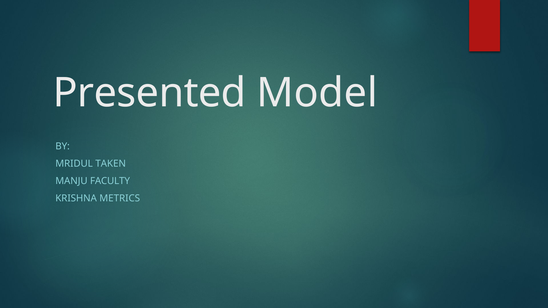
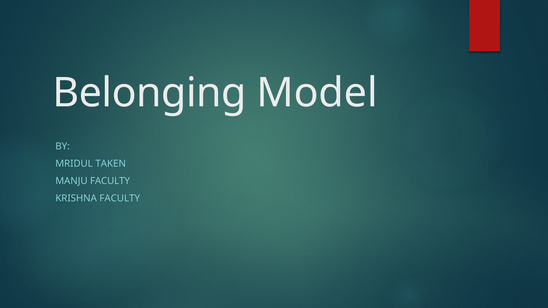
Presented: Presented -> Belonging
KRISHNA METRICS: METRICS -> FACULTY
